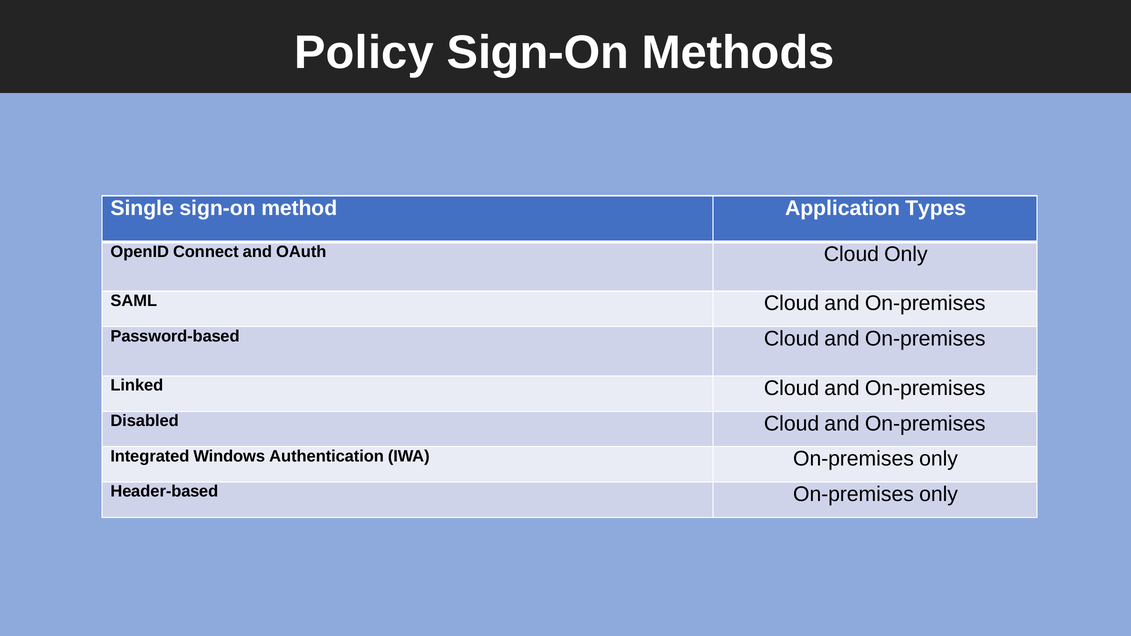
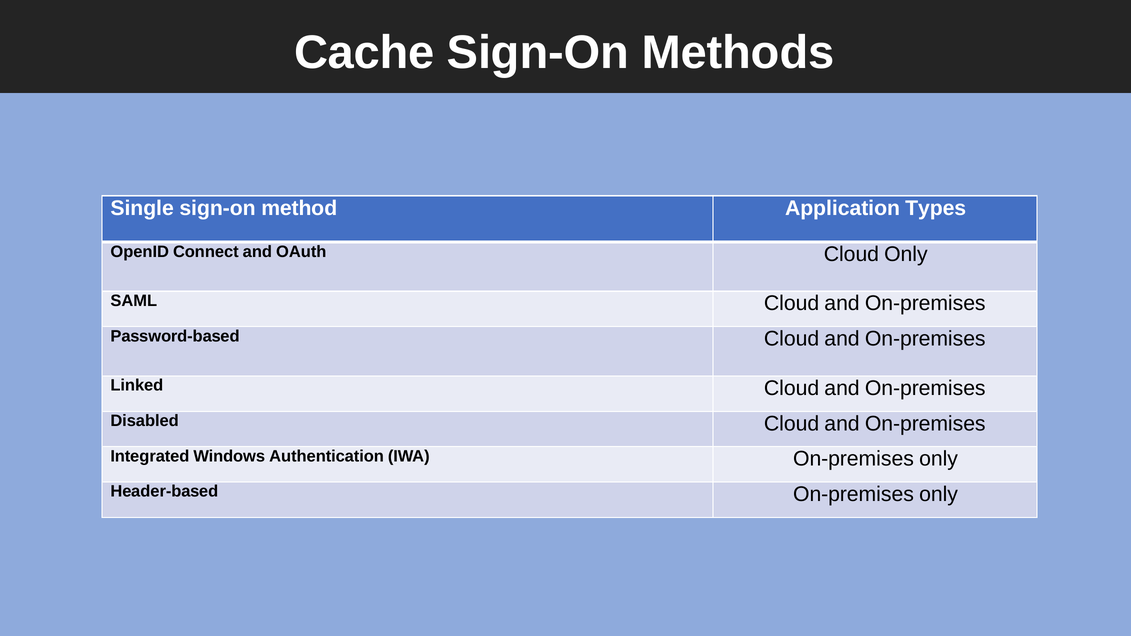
Policy: Policy -> Cache
